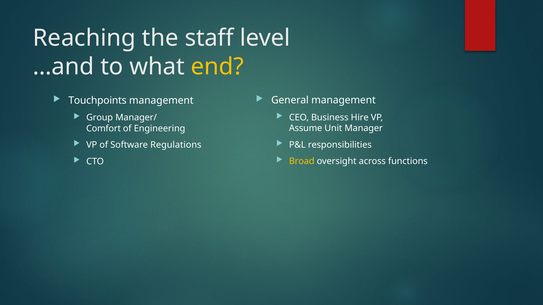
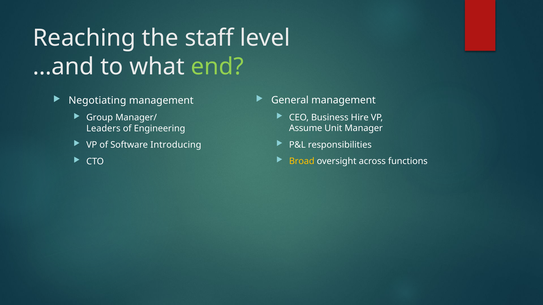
end colour: yellow -> light green
Touchpoints: Touchpoints -> Negotiating
Comfort: Comfort -> Leaders
Regulations: Regulations -> Introducing
